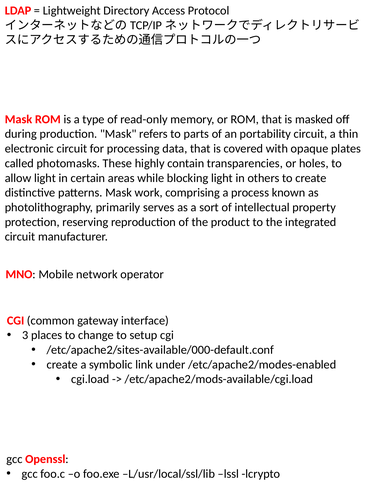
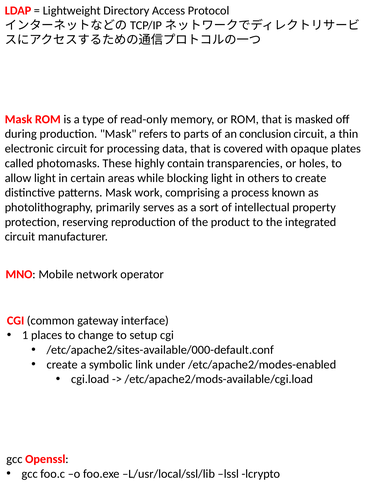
portability: portability -> conclusion
3: 3 -> 1
